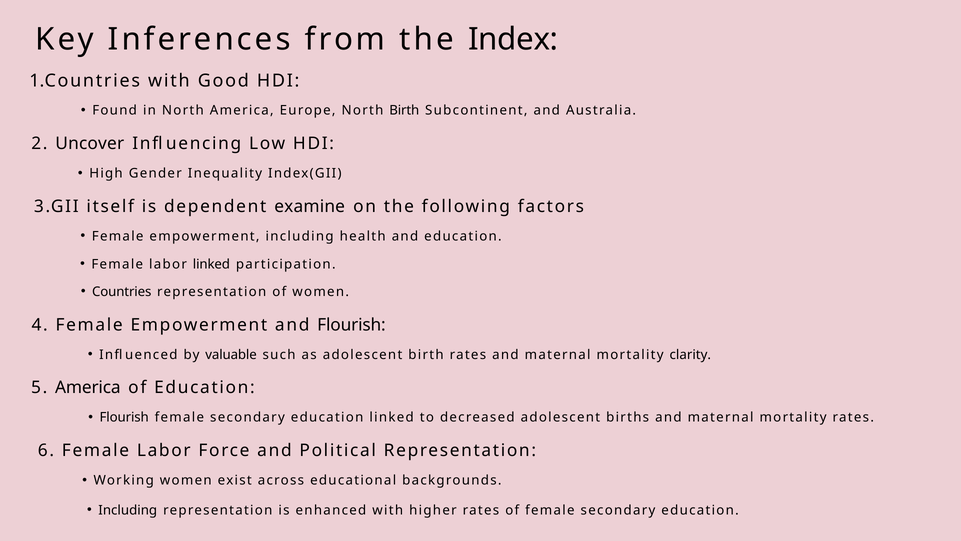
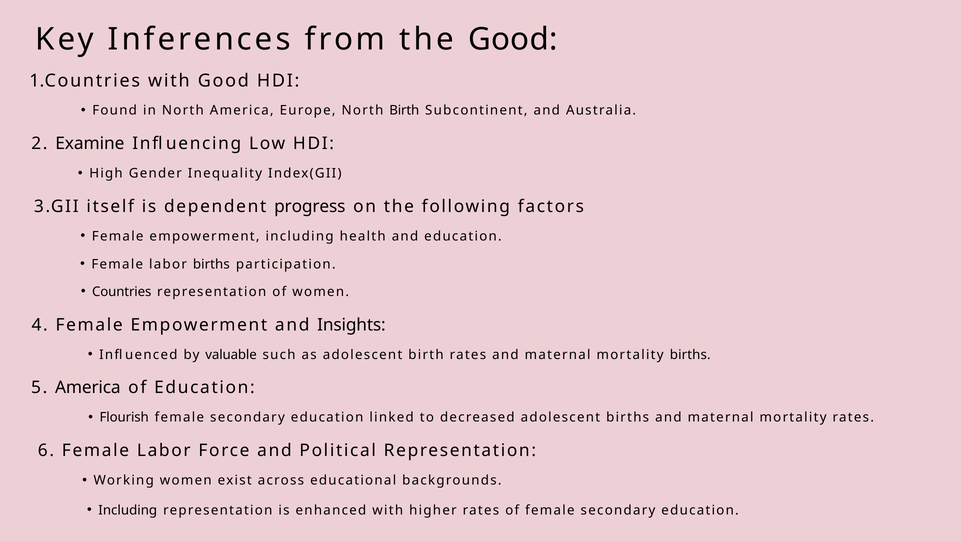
the Index: Index -> Good
Uncover: Uncover -> Examine
examine: examine -> progress
labor linked: linked -> births
and Flourish: Flourish -> Insights
mortality clarity: clarity -> births
